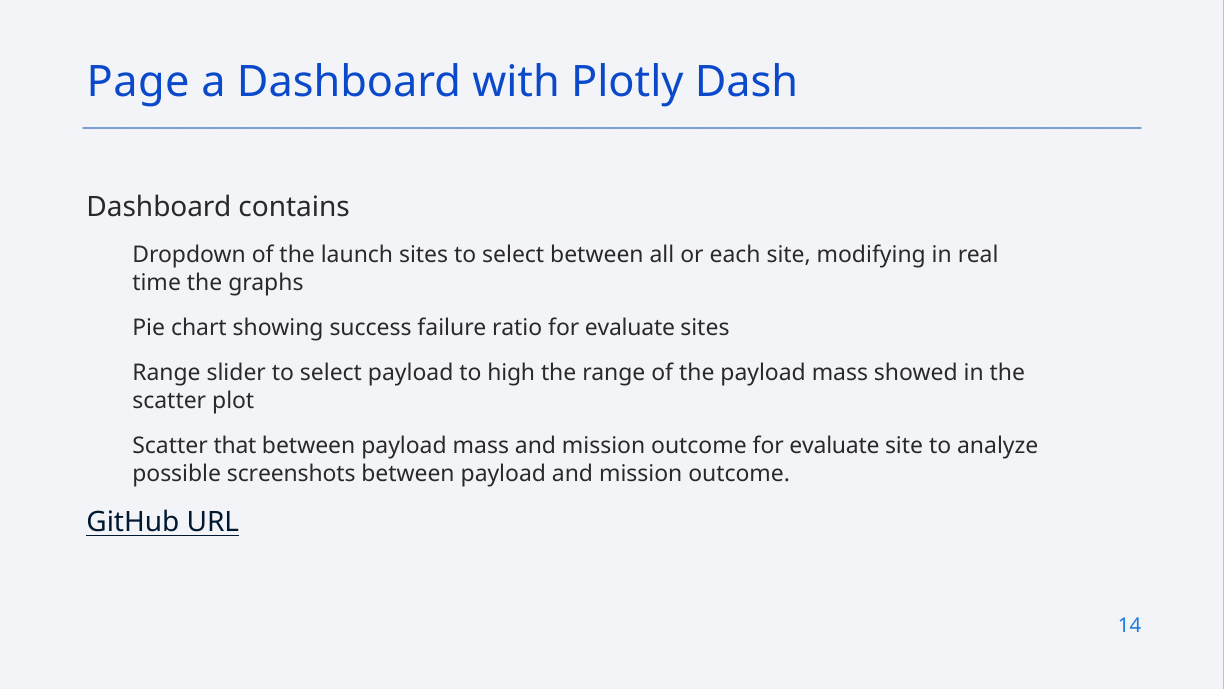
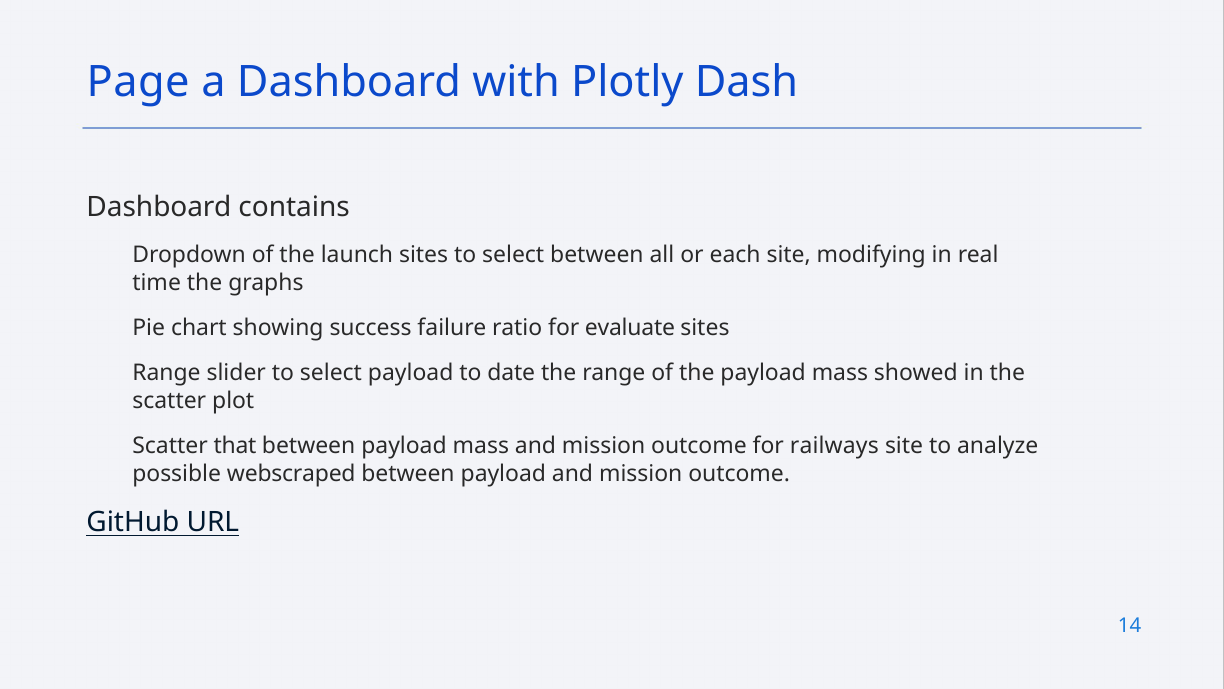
high: high -> date
outcome for evaluate: evaluate -> railways
screenshots: screenshots -> webscraped
